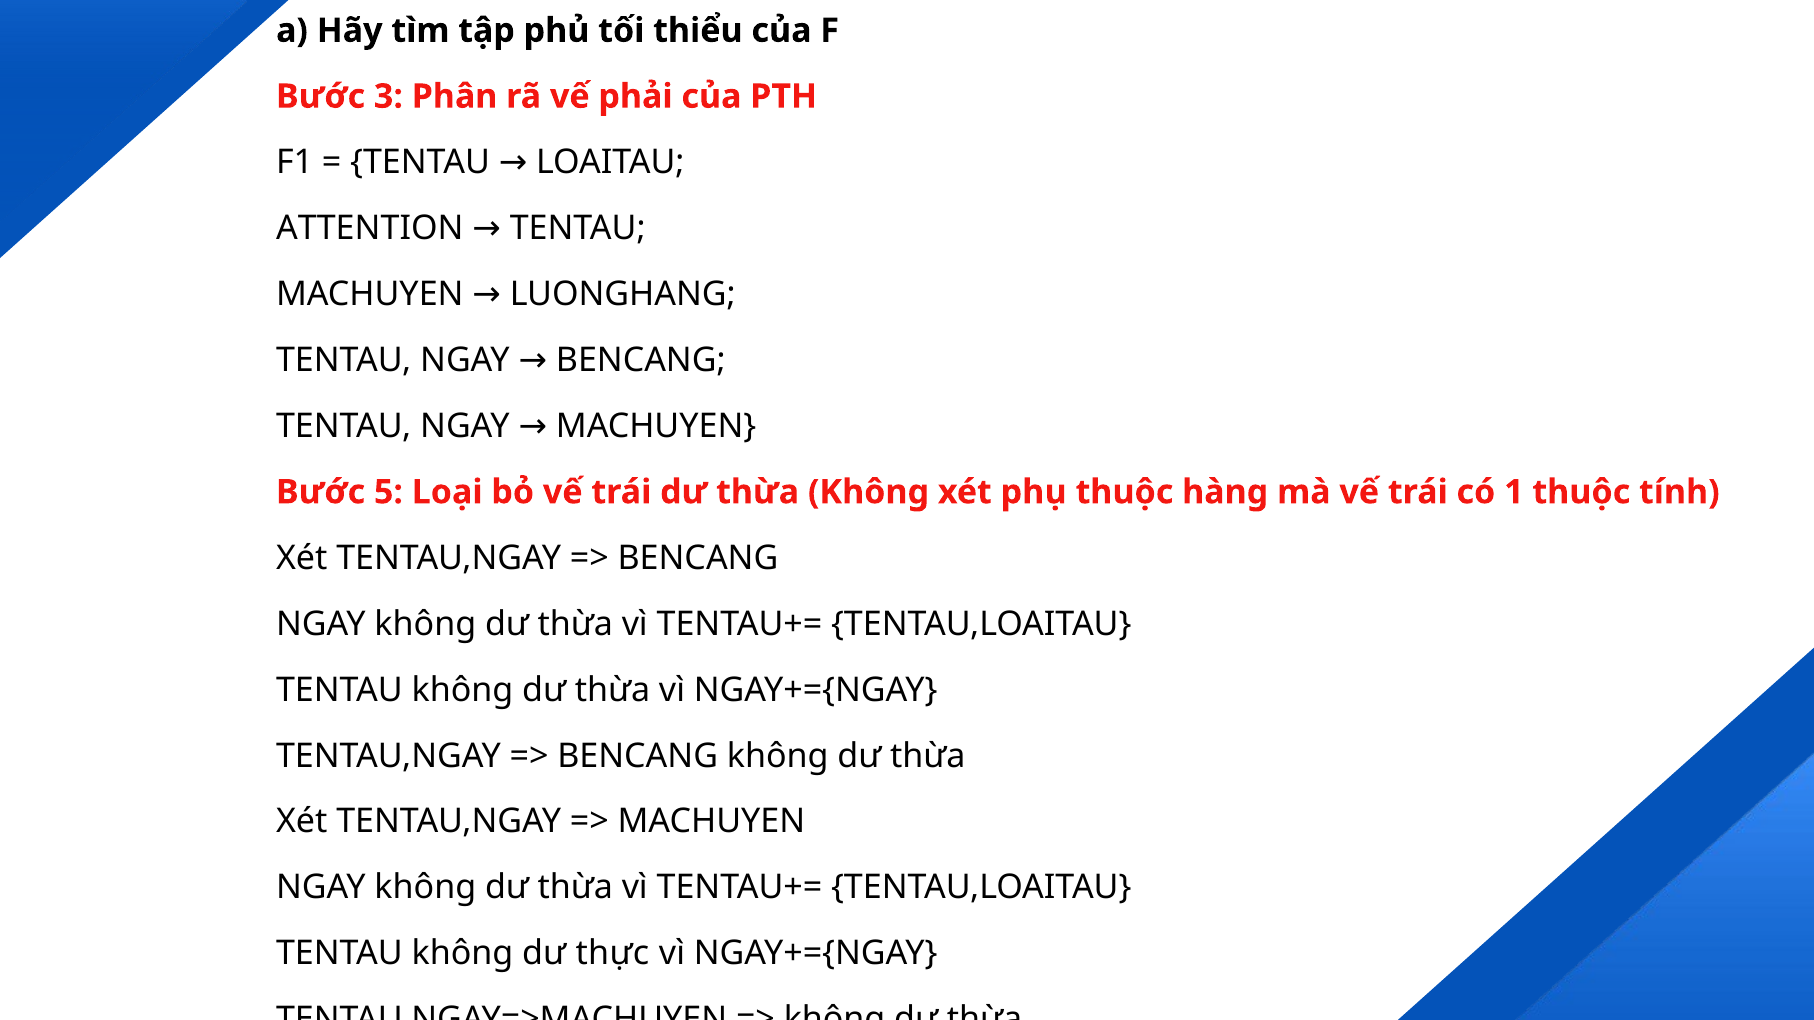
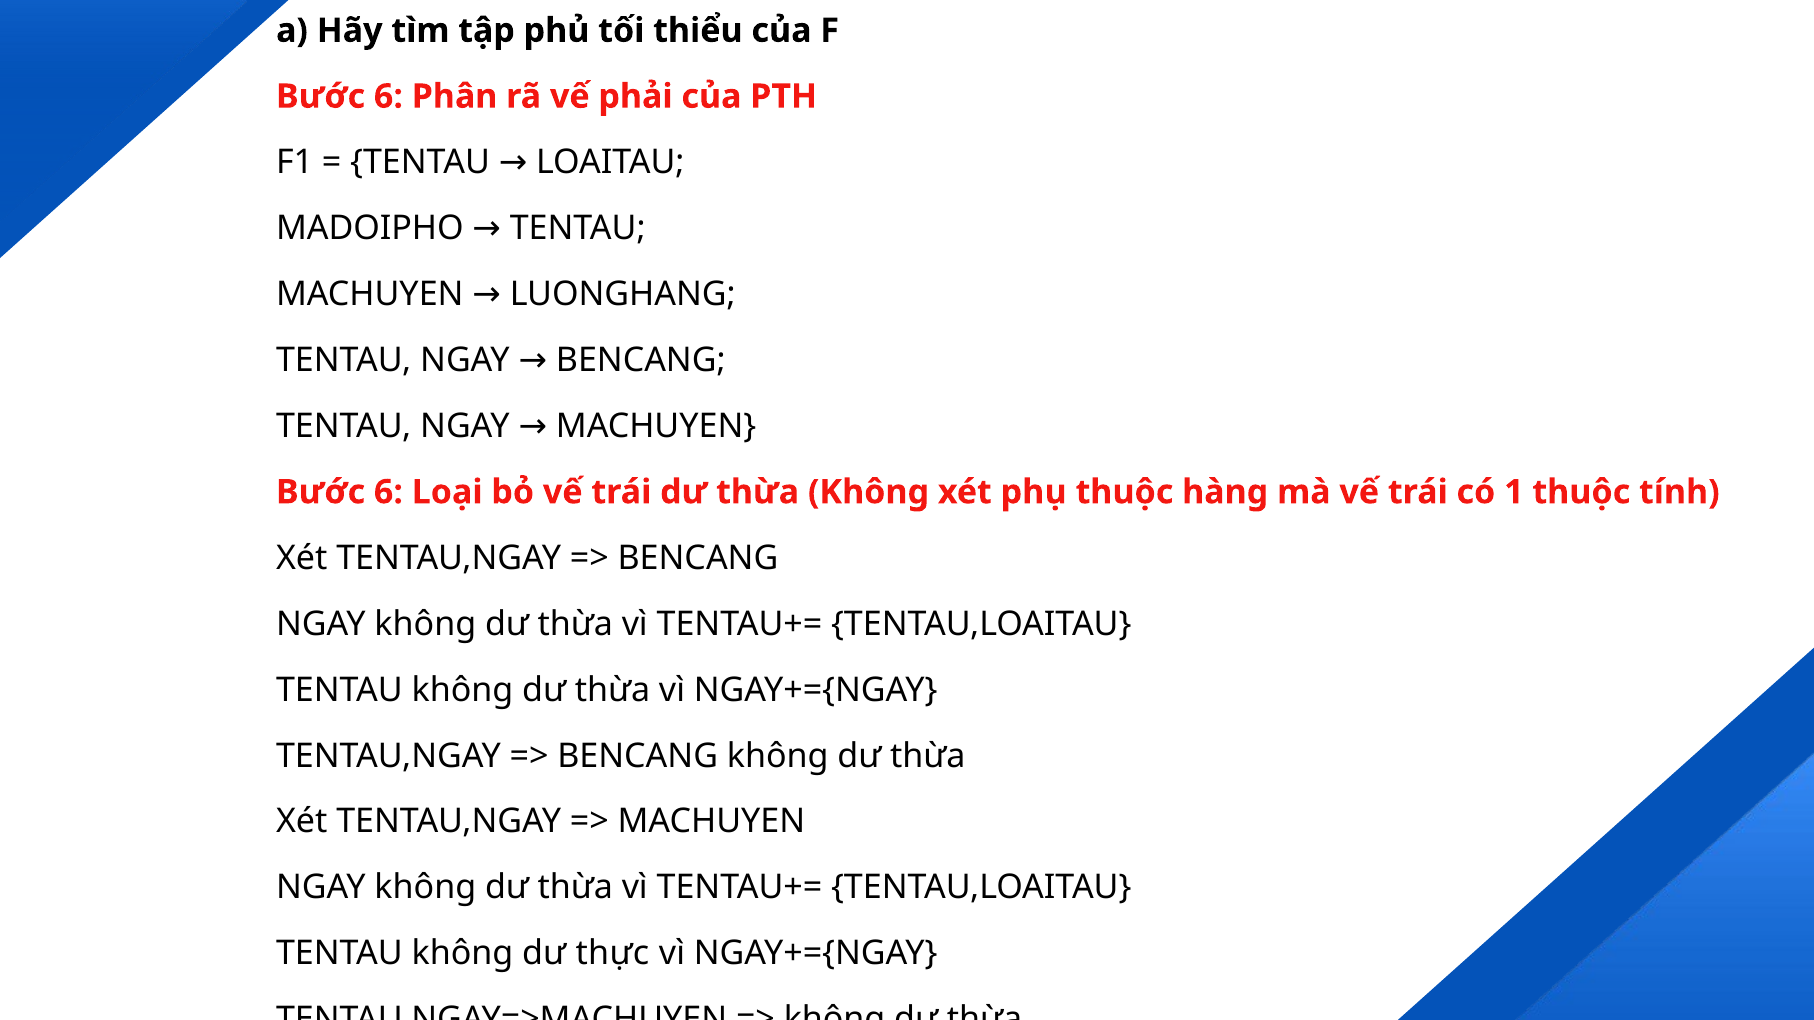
3 at (388, 97): 3 -> 6
ATTENTION: ATTENTION -> MADOIPHO
5 at (388, 492): 5 -> 6
